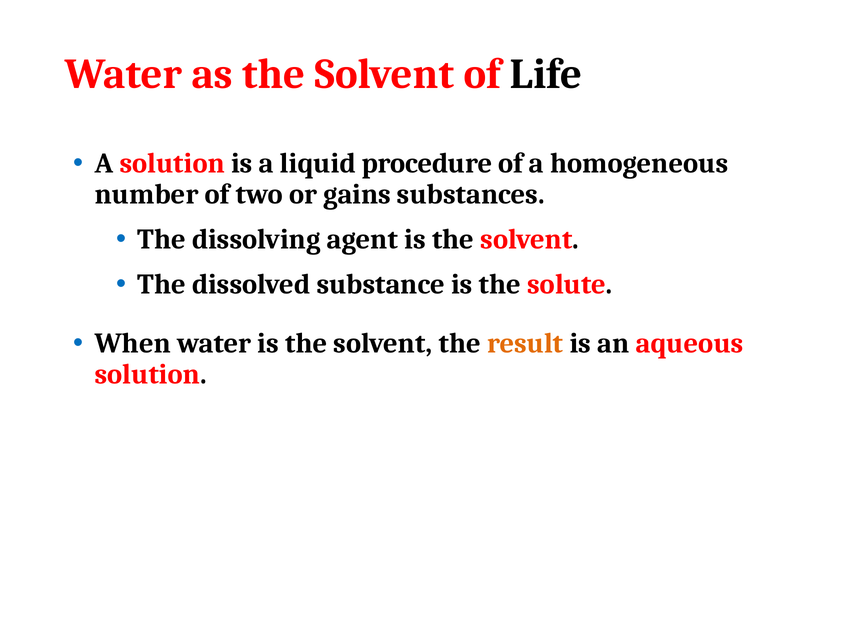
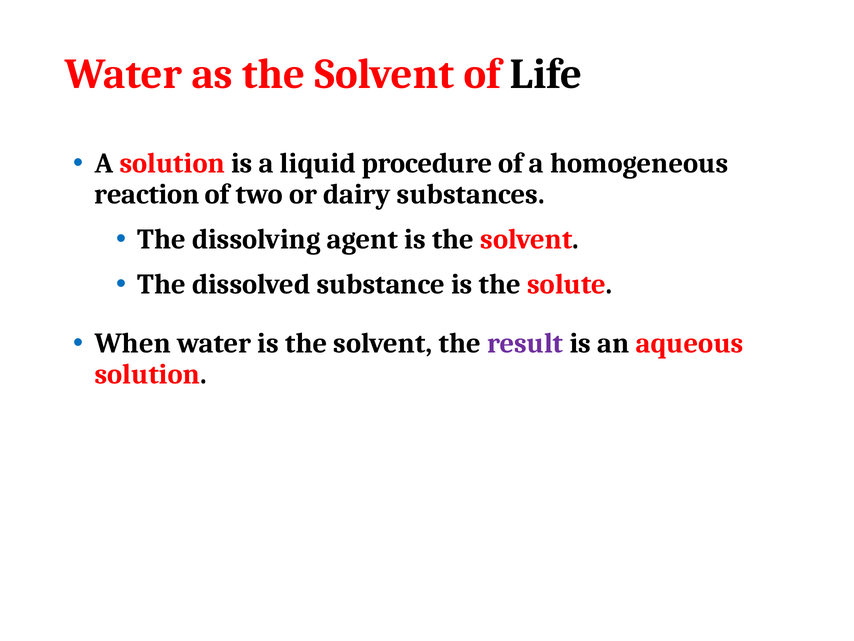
number: number -> reaction
gains: gains -> dairy
result colour: orange -> purple
